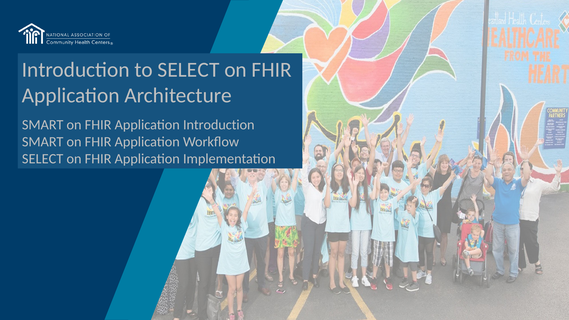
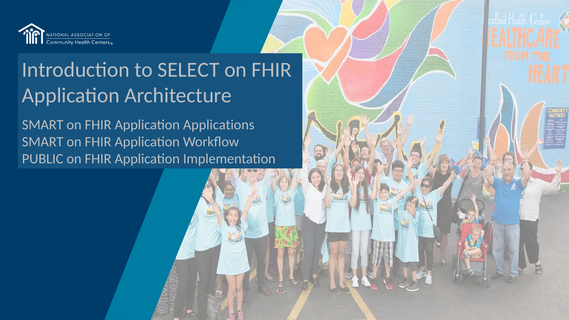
Application Introduction: Introduction -> Applications
SELECT at (43, 159): SELECT -> PUBLIC
